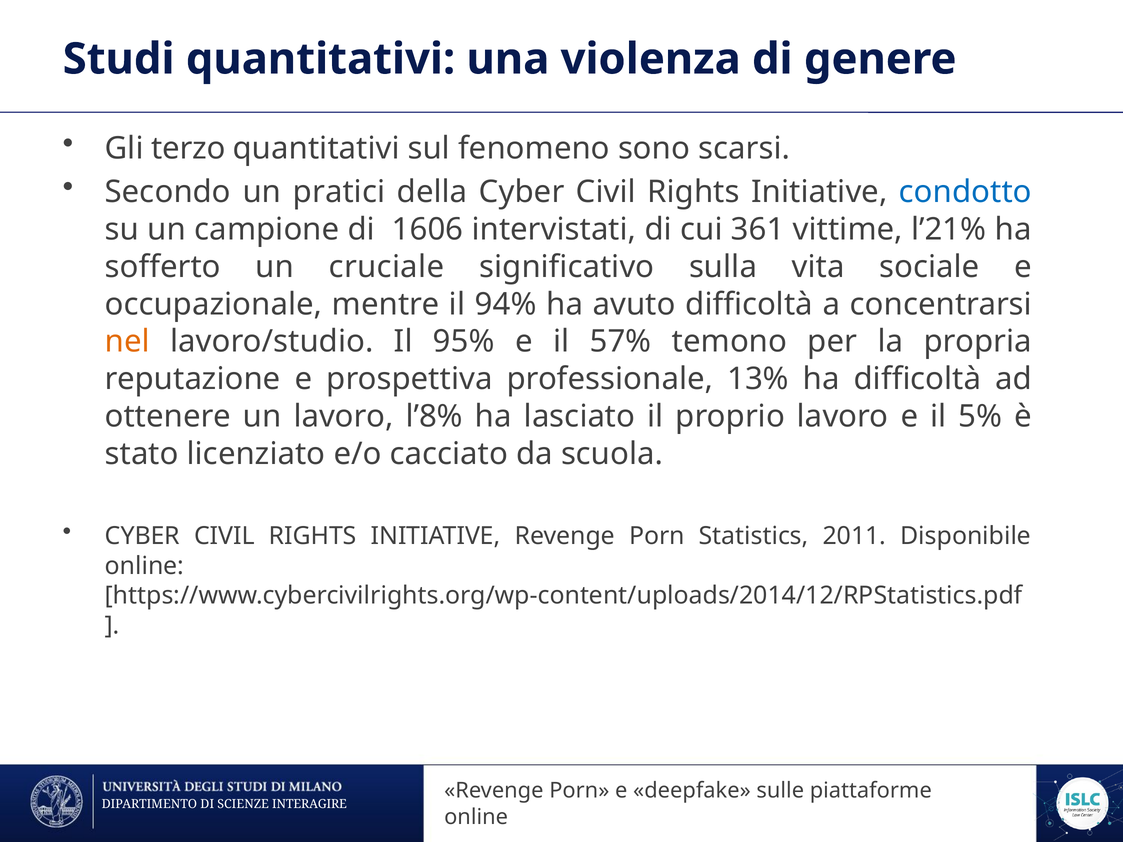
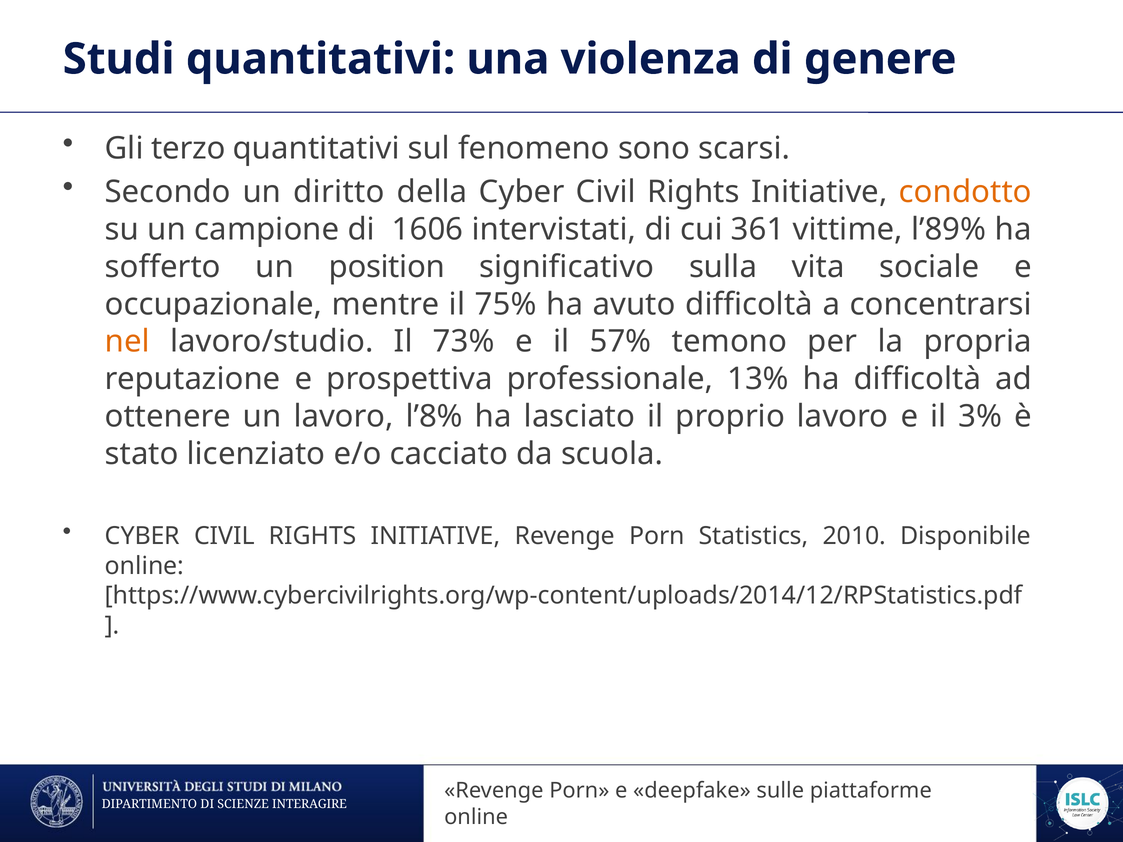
pratici: pratici -> diritto
condotto colour: blue -> orange
l’21%: l’21% -> l’89%
cruciale: cruciale -> position
94%: 94% -> 75%
95%: 95% -> 73%
5%: 5% -> 3%
2011: 2011 -> 2010
